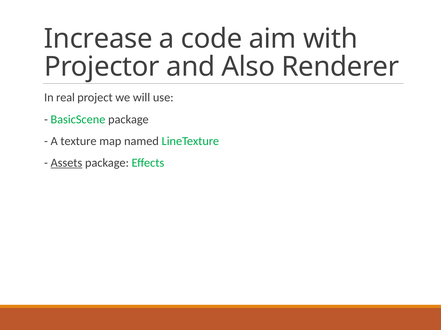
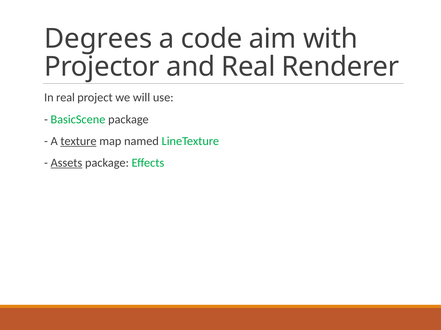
Increase: Increase -> Degrees
and Also: Also -> Real
texture underline: none -> present
